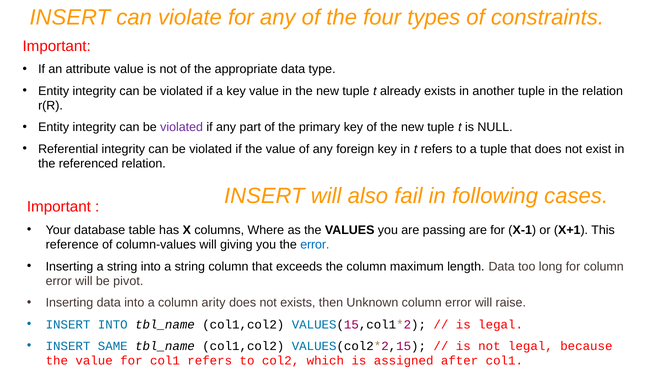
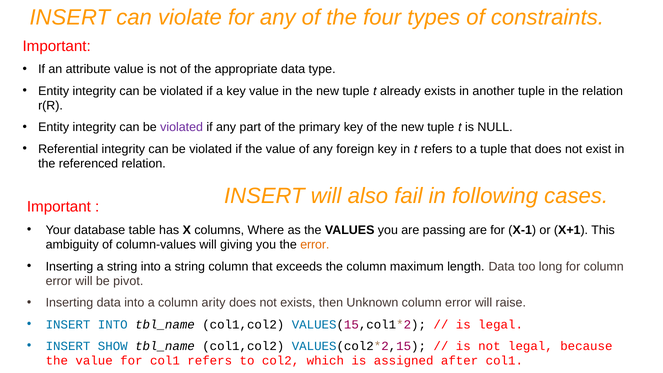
reference: reference -> ambiguity
error at (315, 245) colour: blue -> orange
SAME: SAME -> SHOW
